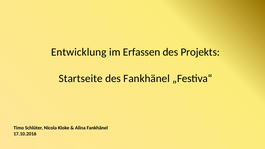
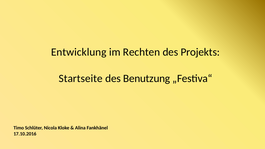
Erfassen: Erfassen -> Rechten
des Fankhänel: Fankhänel -> Benutzung
